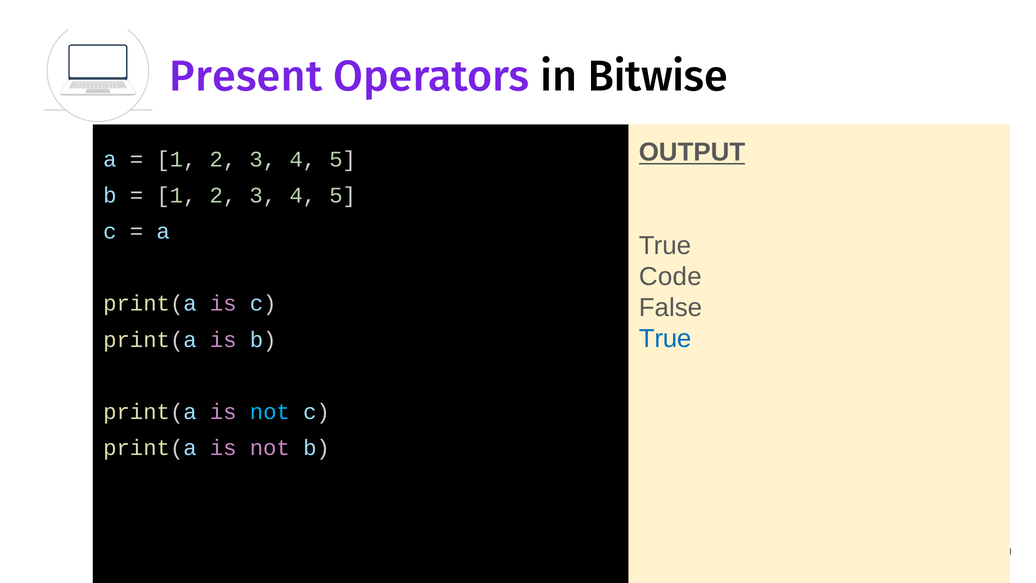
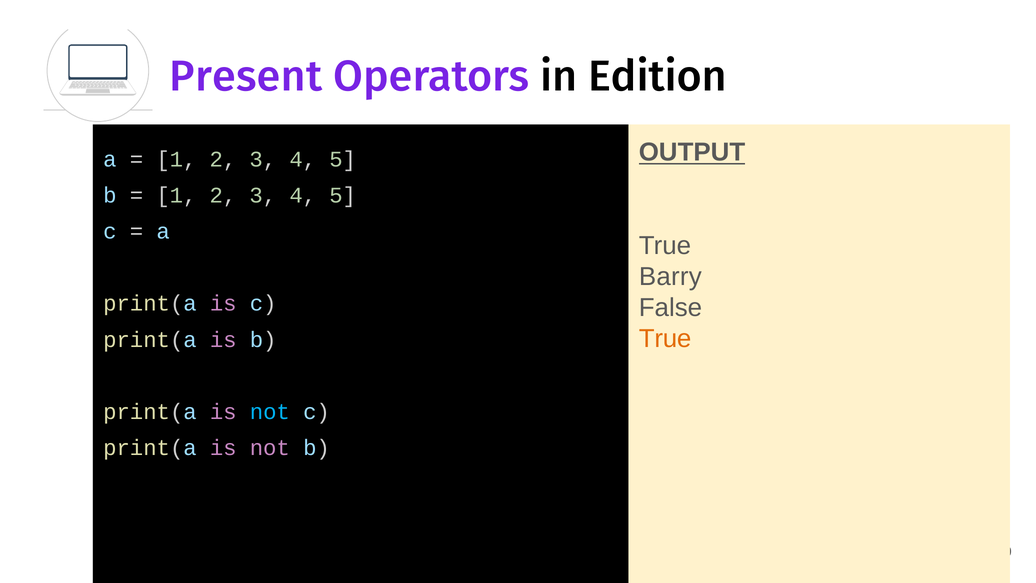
Bitwise: Bitwise -> Edition
Code: Code -> Barry
True at (665, 339) colour: blue -> orange
